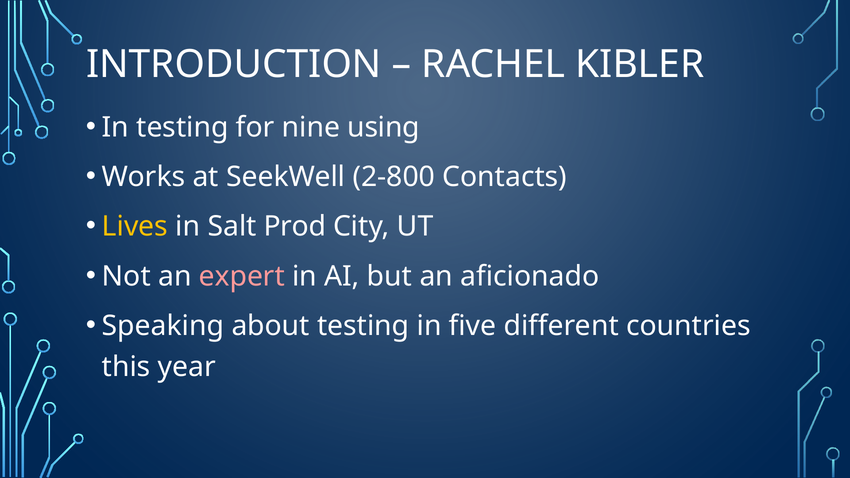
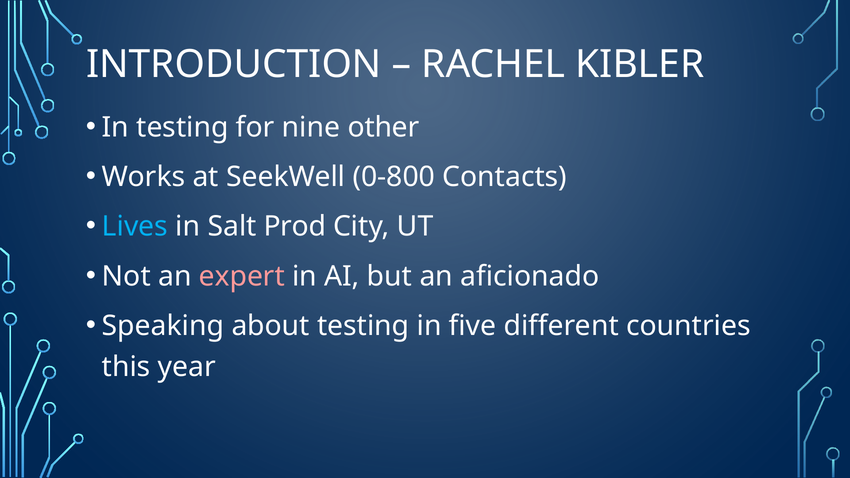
using: using -> other
2-800: 2-800 -> 0-800
Lives colour: yellow -> light blue
